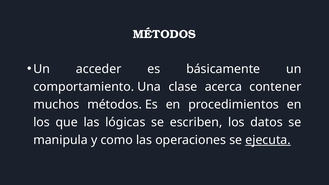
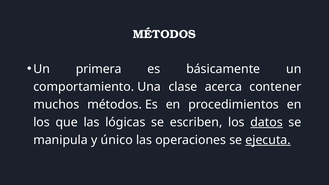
acceder: acceder -> primera
datos underline: none -> present
como: como -> único
